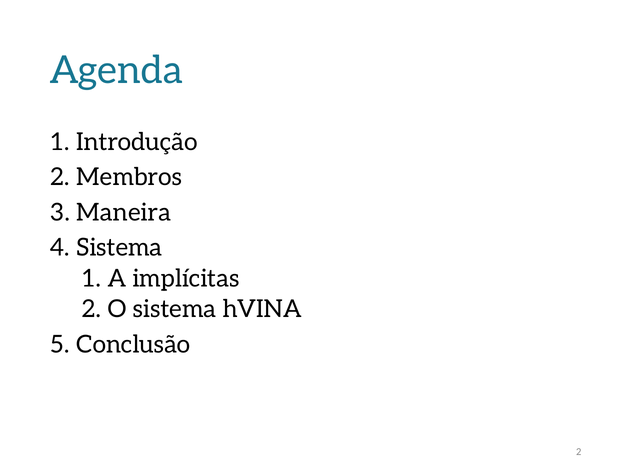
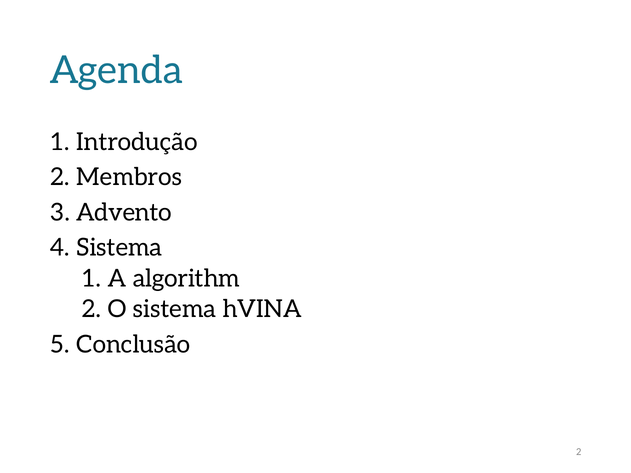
Maneira: Maneira -> Advento
implícitas: implícitas -> algorithm
